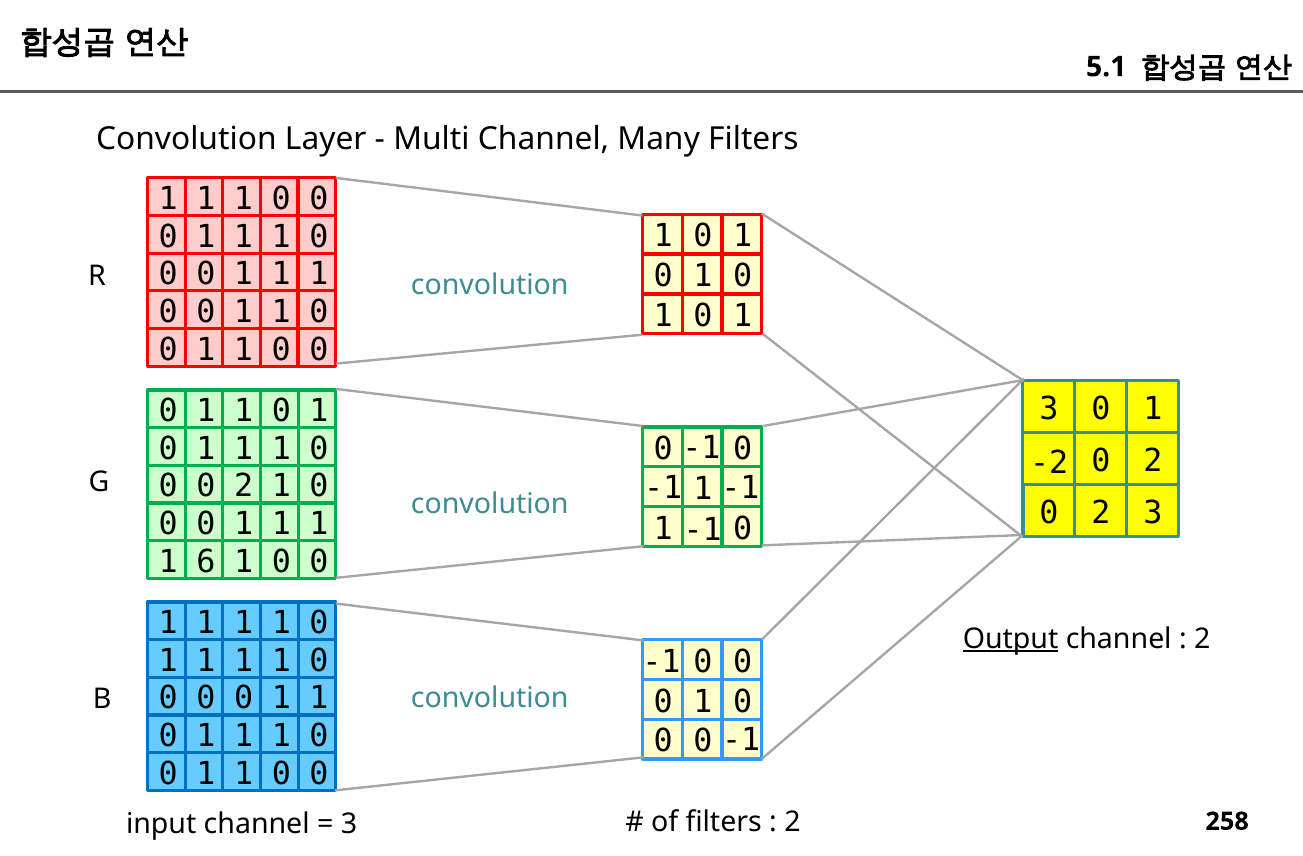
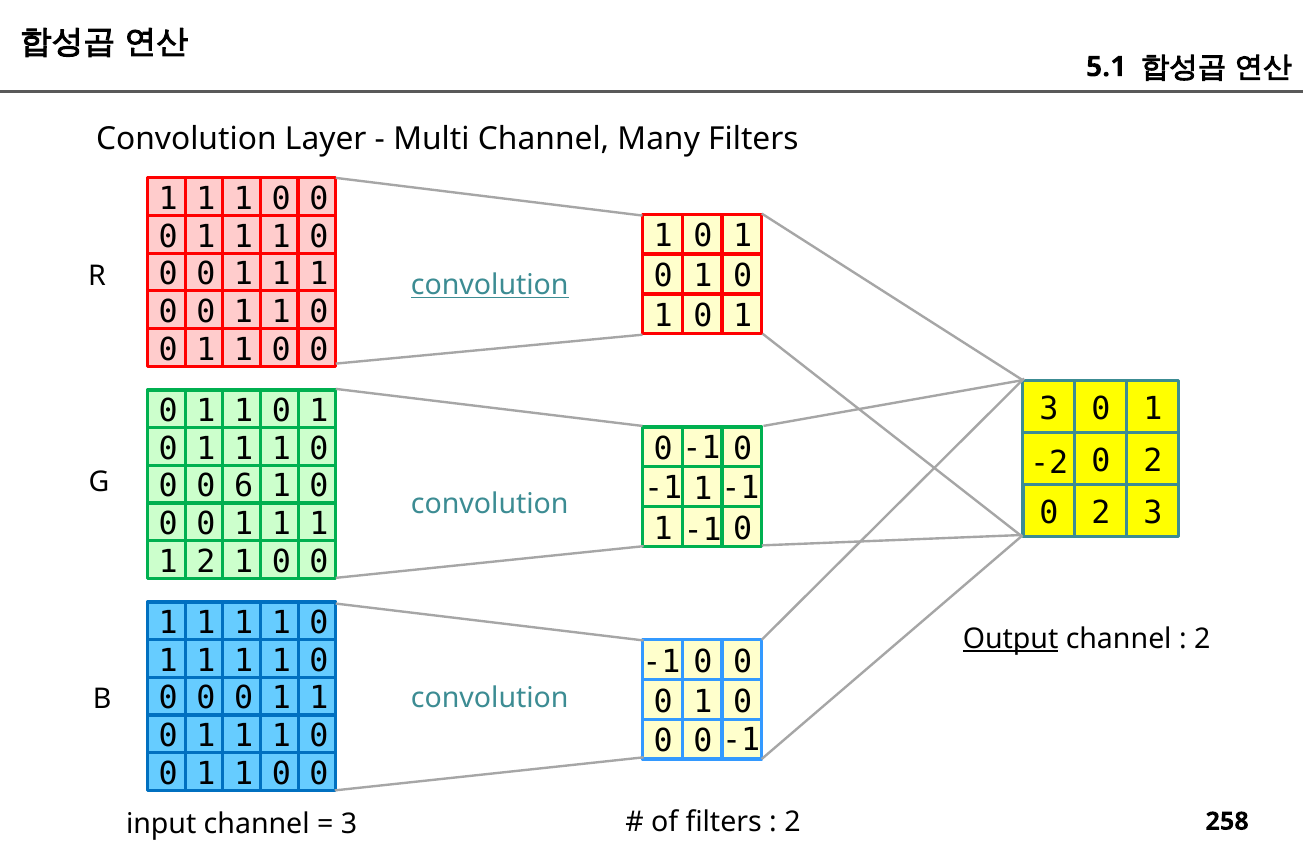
convolution at (490, 285) underline: none -> present
0 0 2: 2 -> 6
1 6: 6 -> 2
